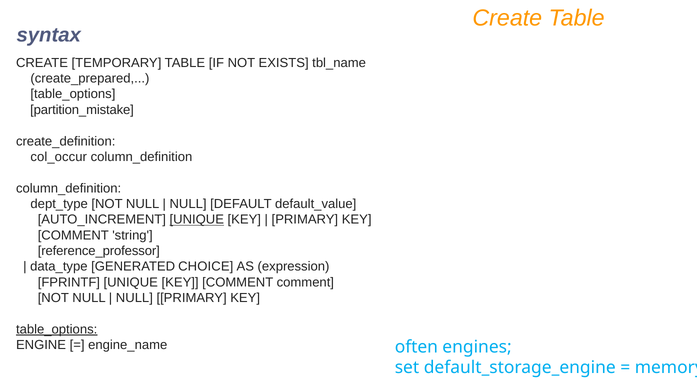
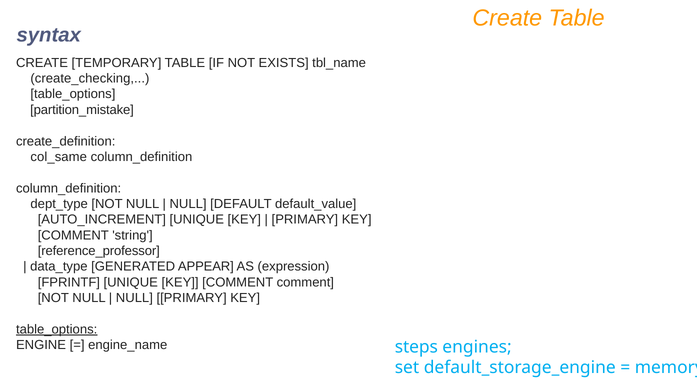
create_prepared: create_prepared -> create_checking
col_occur: col_occur -> col_same
UNIQUE at (197, 220) underline: present -> none
CHOICE: CHOICE -> APPEAR
often: often -> steps
